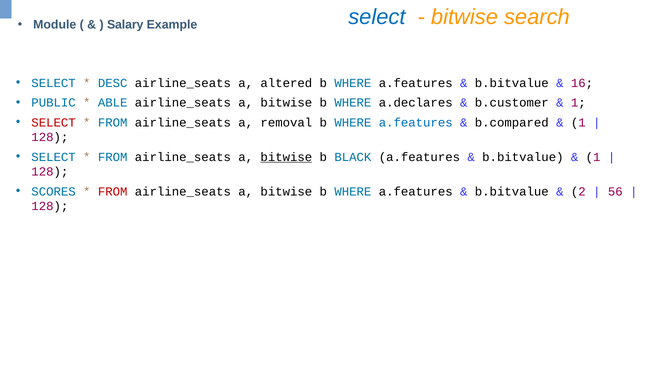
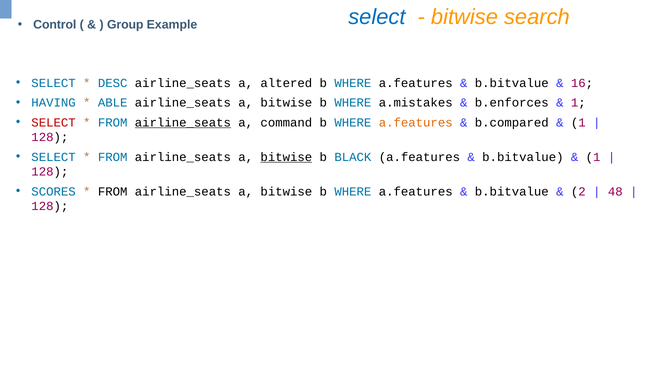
Module: Module -> Control
Salary: Salary -> Group
PUBLIC: PUBLIC -> HAVING
a.declares: a.declares -> a.mistakes
b.customer: b.customer -> b.enforces
airline_seats at (183, 122) underline: none -> present
removal: removal -> command
a.features at (416, 122) colour: blue -> orange
FROM at (113, 191) colour: red -> black
56: 56 -> 48
